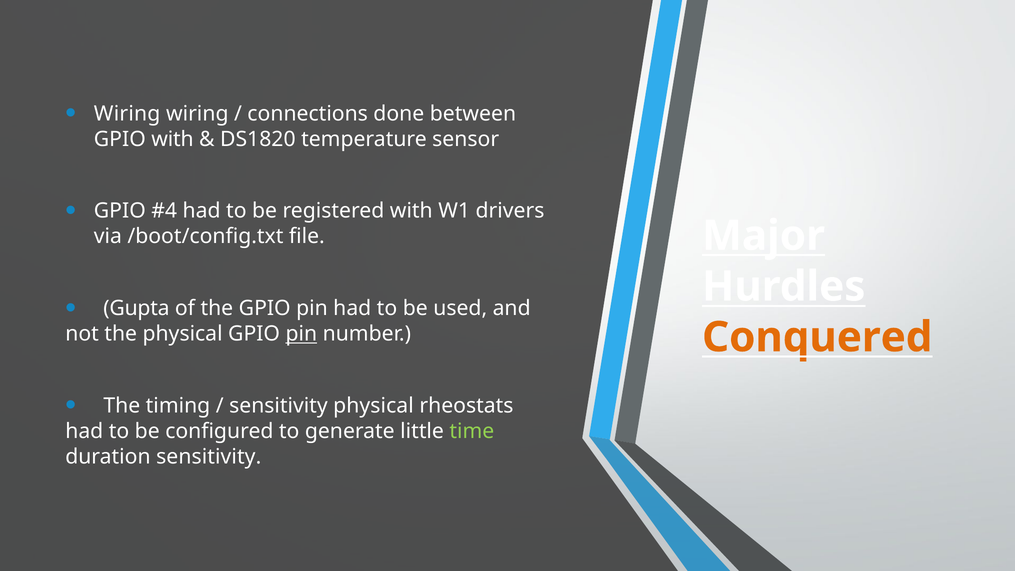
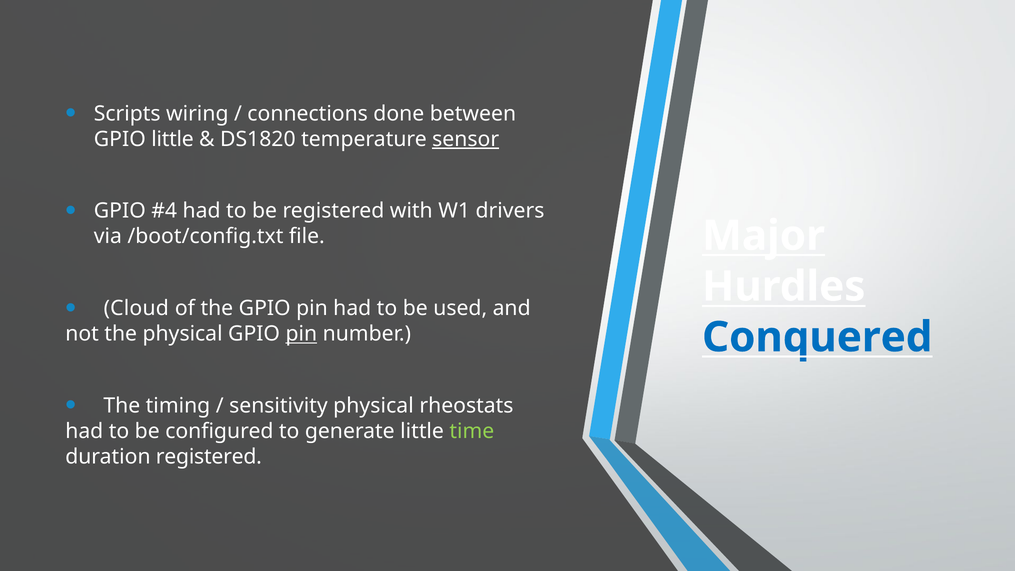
Wiring at (127, 114): Wiring -> Scripts
GPIO with: with -> little
sensor underline: none -> present
Gupta: Gupta -> Cloud
Conquered colour: orange -> blue
duration sensitivity: sensitivity -> registered
